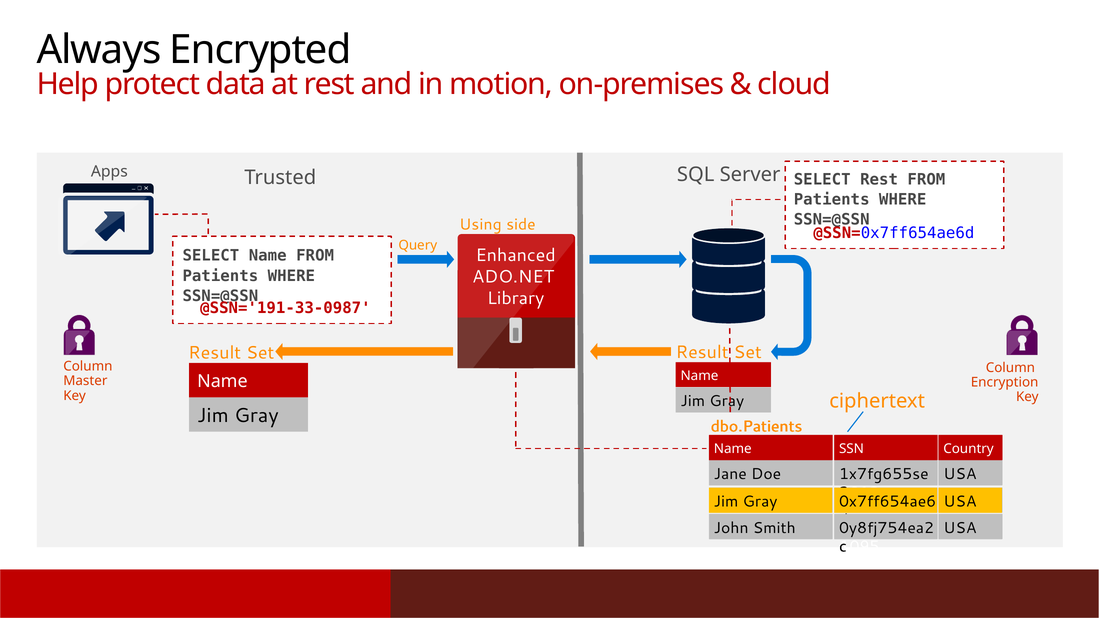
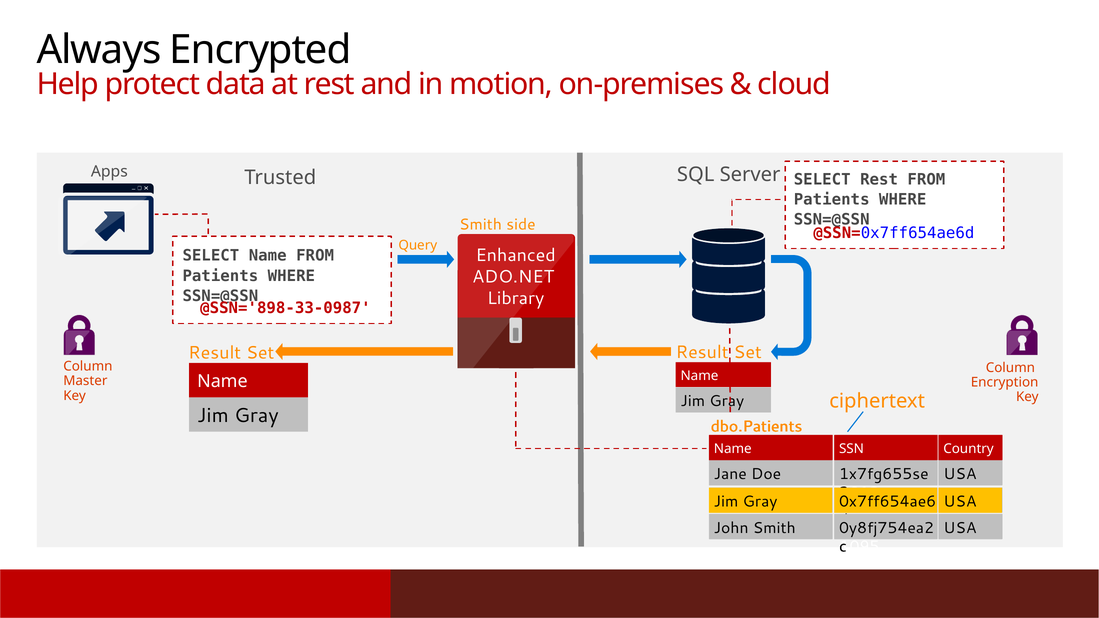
Using at (480, 224): Using -> Smith
@SSN='191-33-0987: @SSN='191-33-0987 -> @SSN='898-33-0987
